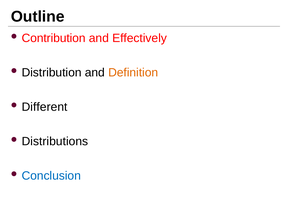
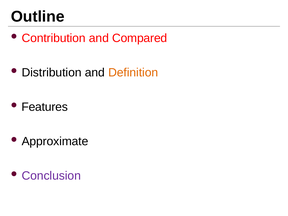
Effectively: Effectively -> Compared
Different: Different -> Features
Distributions: Distributions -> Approximate
Conclusion colour: blue -> purple
